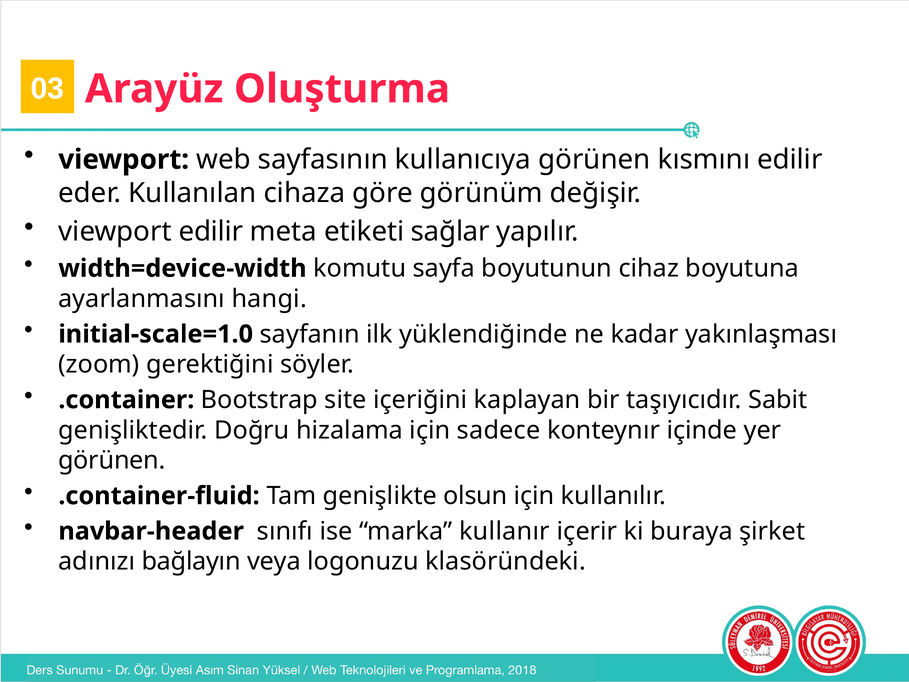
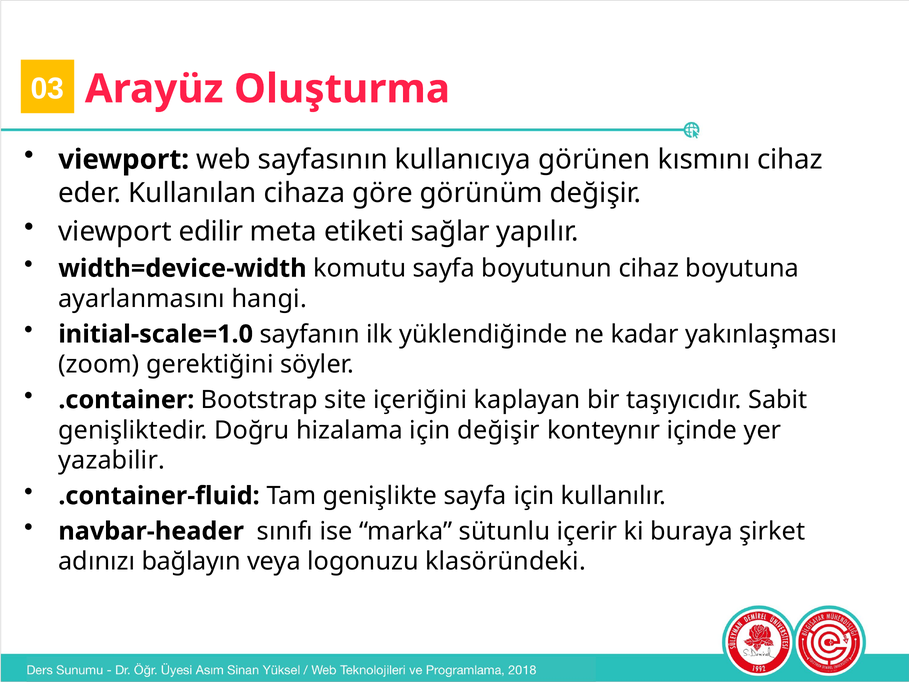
kısmını edilir: edilir -> cihaz
için sadece: sadece -> değişir
görünen at (112, 460): görünen -> yazabilir
genişlikte olsun: olsun -> sayfa
kullanır: kullanır -> sütunlu
